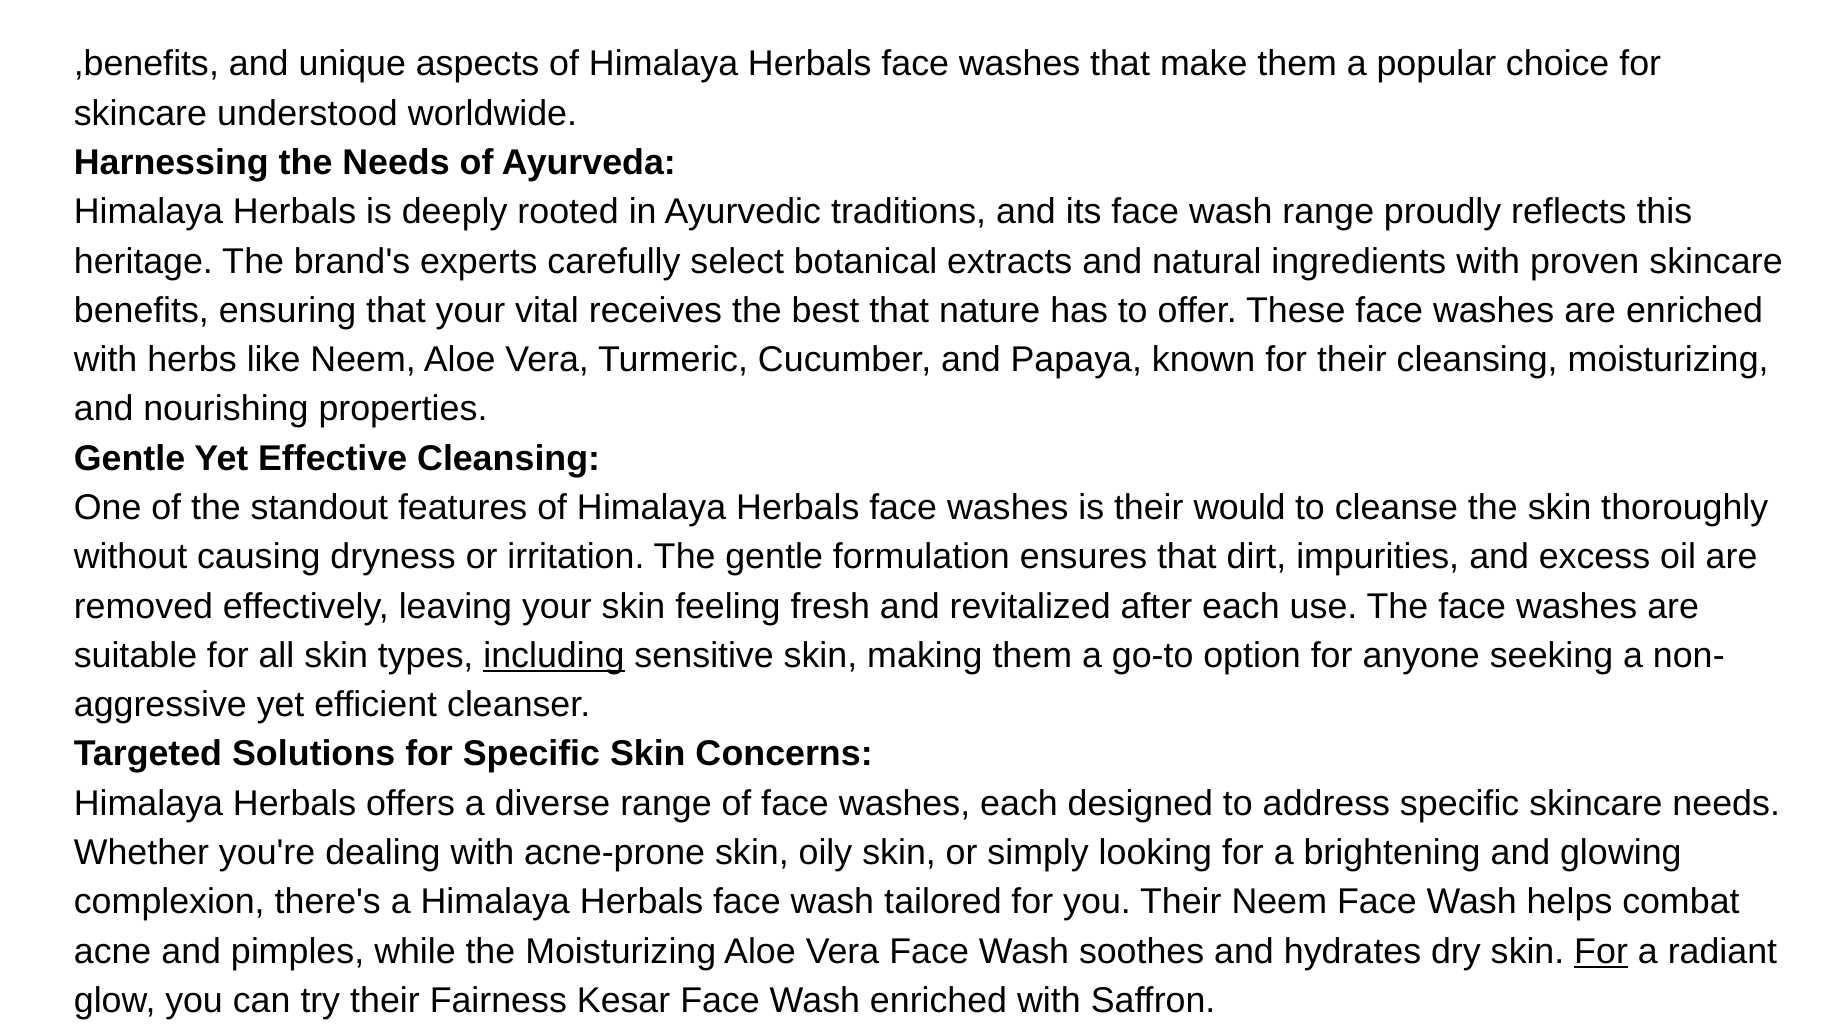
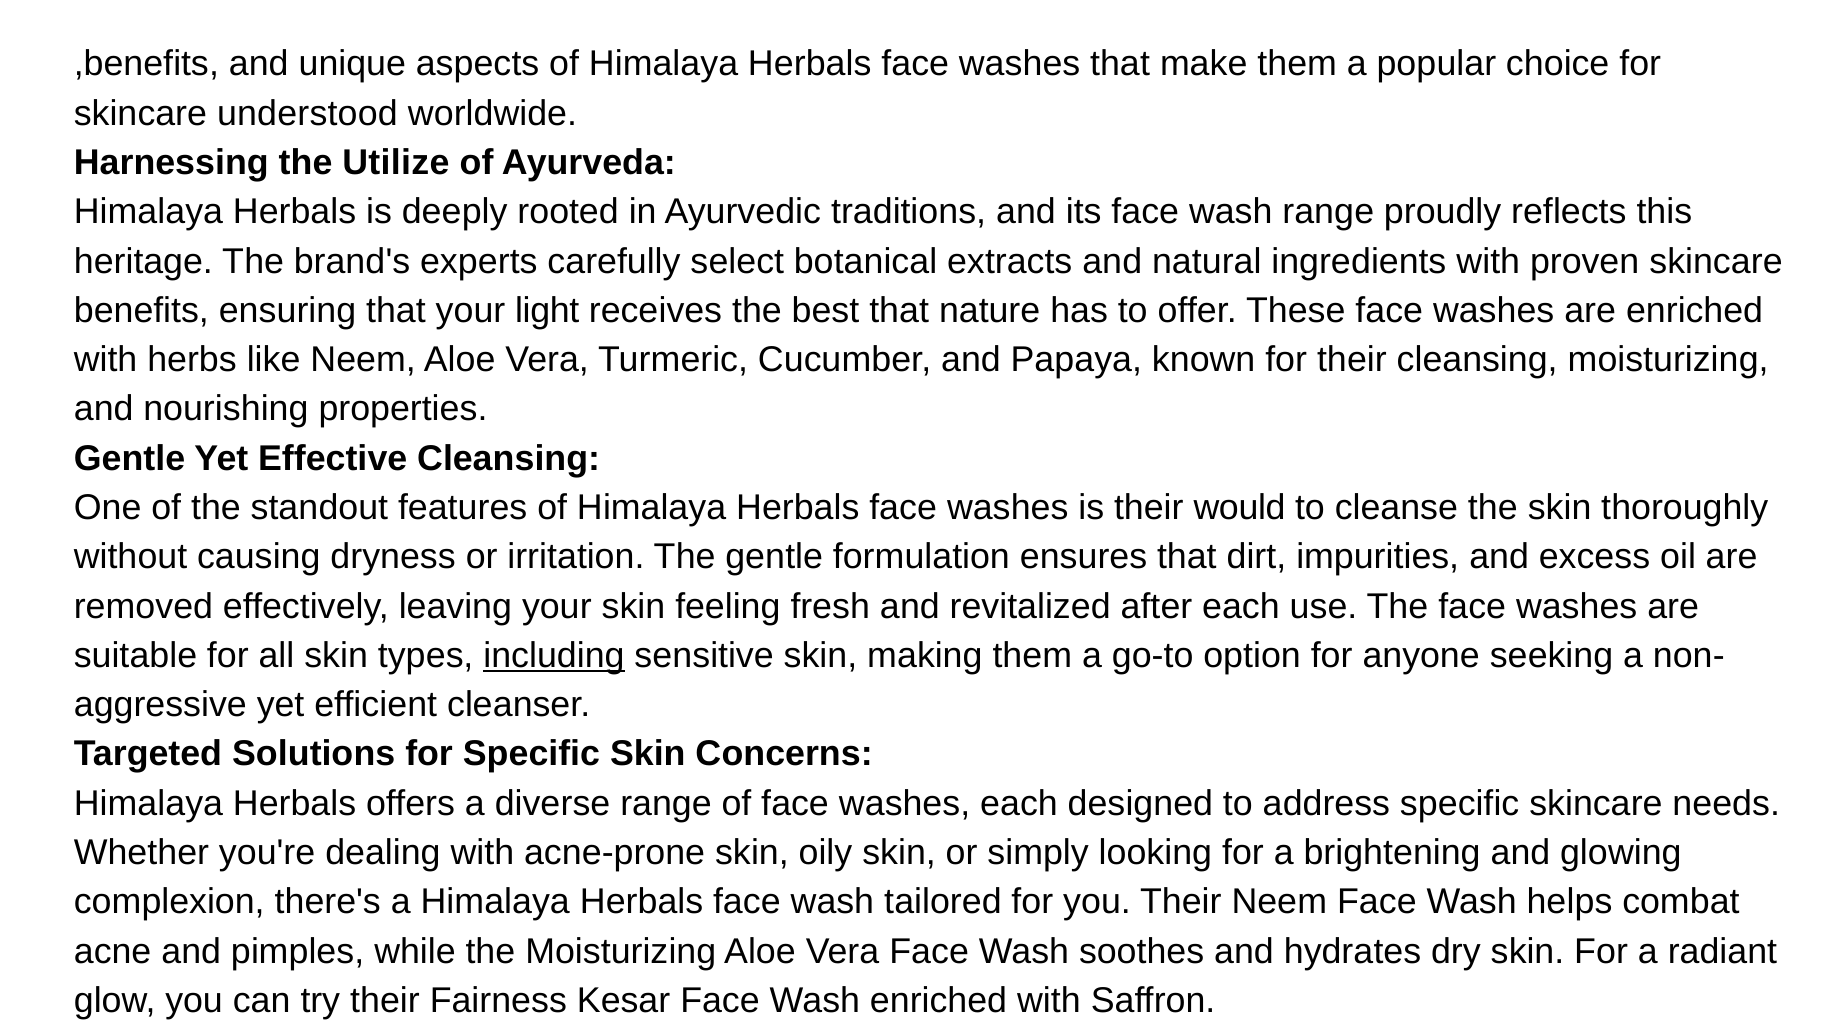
the Needs: Needs -> Utilize
vital: vital -> light
For at (1601, 951) underline: present -> none
